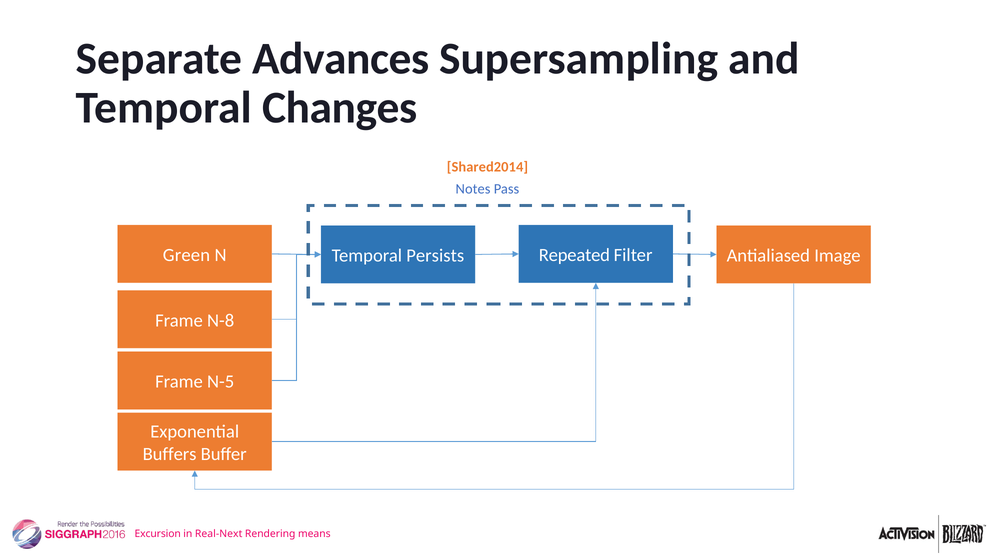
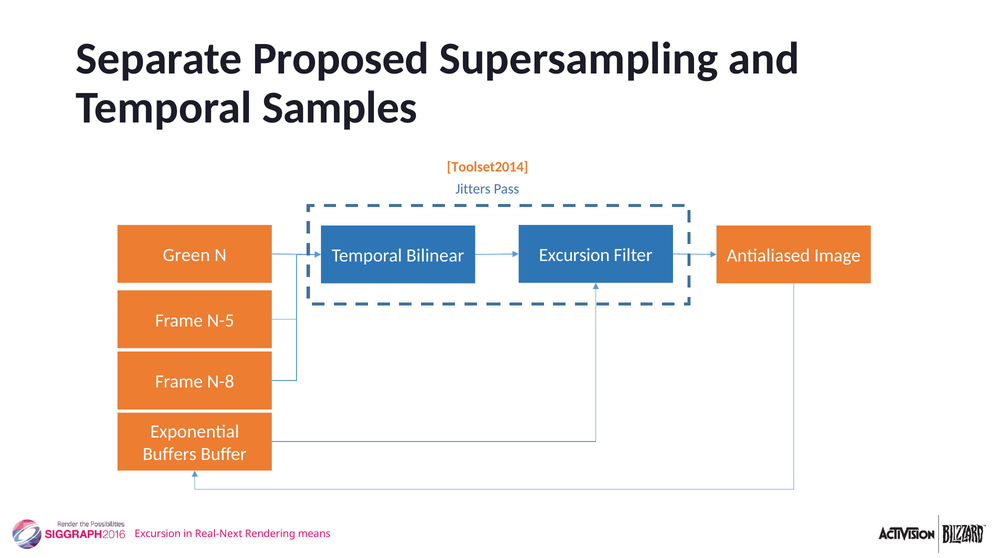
Advances: Advances -> Proposed
Changes: Changes -> Samples
Shared2014: Shared2014 -> Toolset2014
Notes: Notes -> Jitters
Repeated at (574, 255): Repeated -> Excursion
Persists: Persists -> Bilinear
N-8: N-8 -> N-5
N-5: N-5 -> N-8
